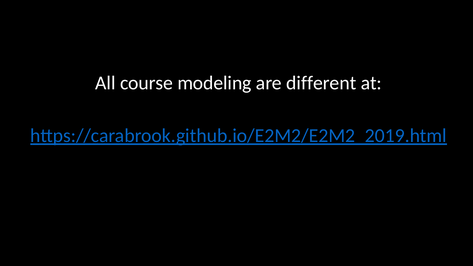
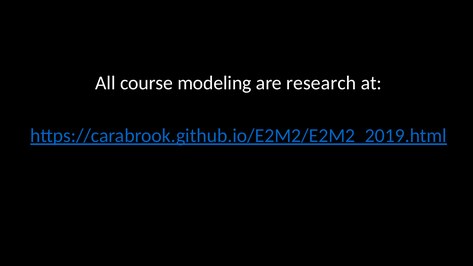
different: different -> research
